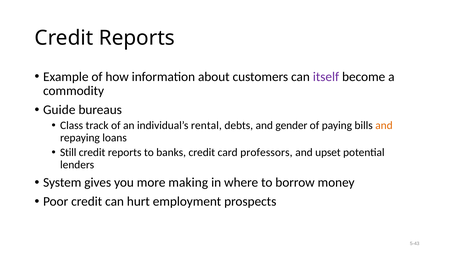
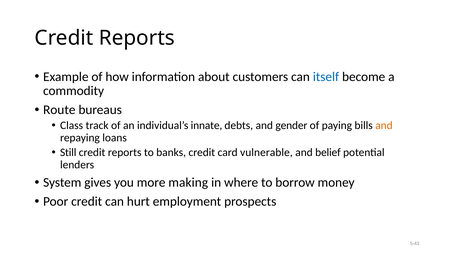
itself colour: purple -> blue
Guide: Guide -> Route
rental: rental -> innate
professors: professors -> vulnerable
upset: upset -> belief
